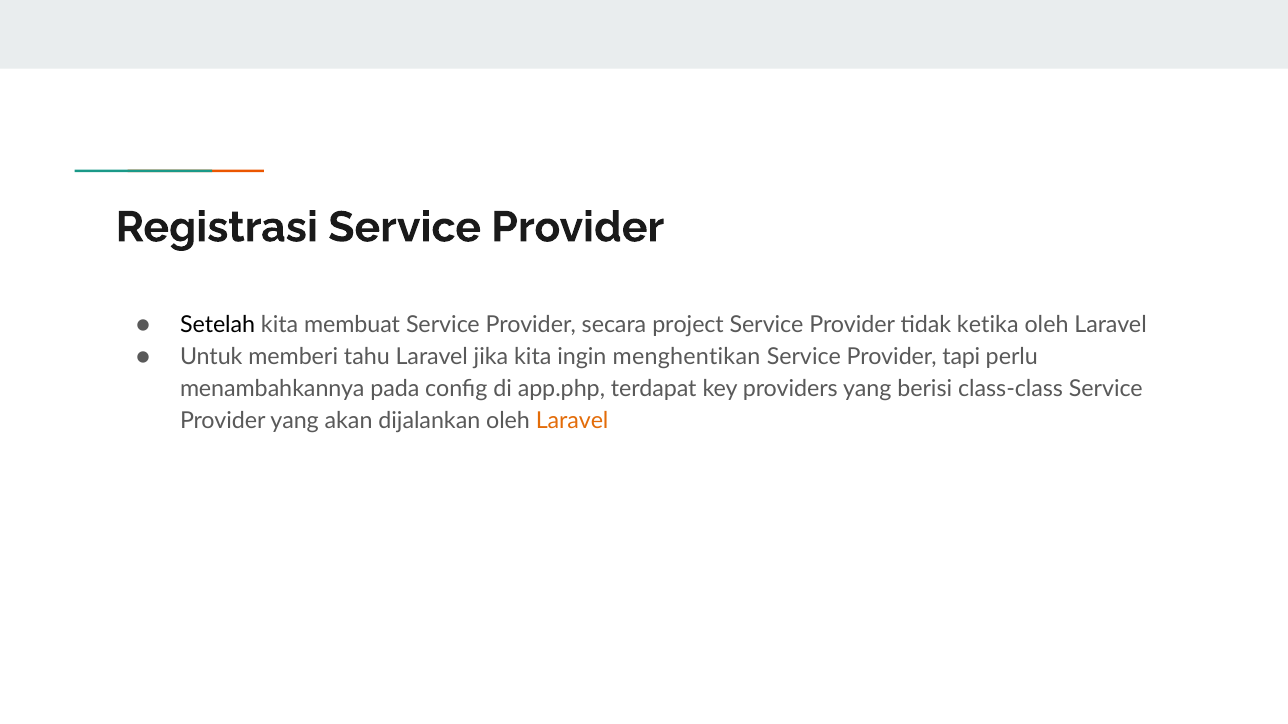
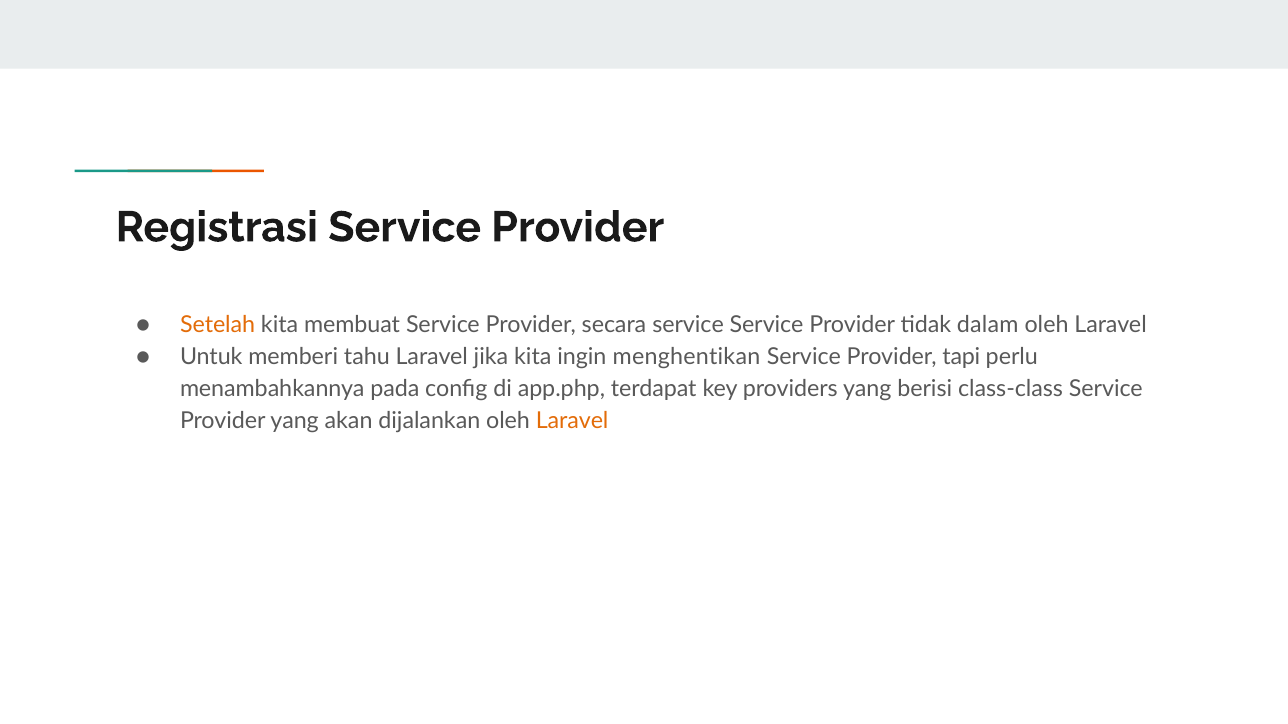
Setelah colour: black -> orange
secara project: project -> service
ketika: ketika -> dalam
